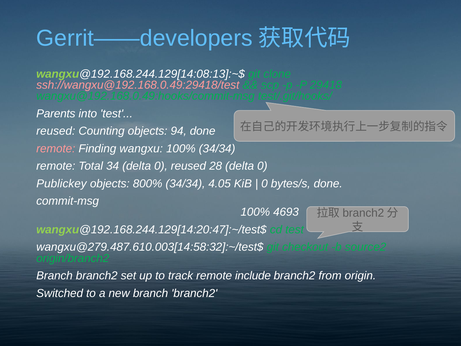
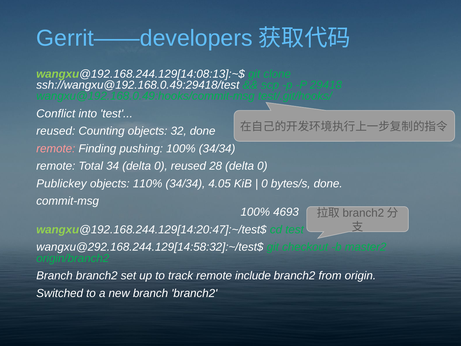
ssh://wangxu@192.168.0.49:29418/test colour: pink -> white
Parents: Parents -> Conflict
94: 94 -> 32
wangxu: wangxu -> pushing
800%: 800% -> 110%
wangxu@279.487.610.003[14:58:32]:~/test$: wangxu@279.487.610.003[14:58:32]:~/test$ -> wangxu@292.168.244.129[14:58:32]:~/test$
source2: source2 -> master2
